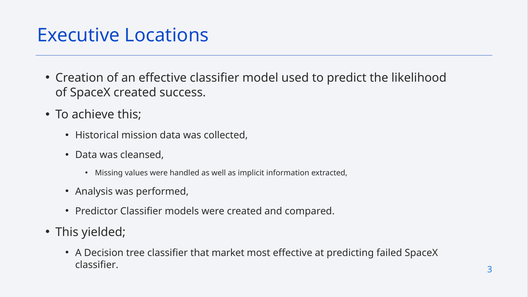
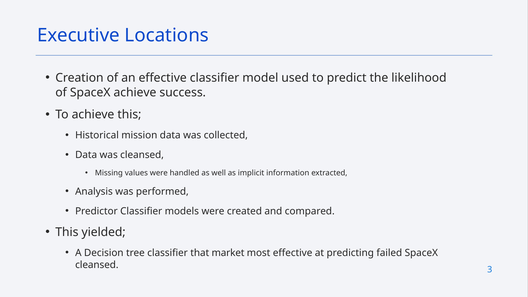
SpaceX created: created -> achieve
classifier at (97, 265): classifier -> cleansed
